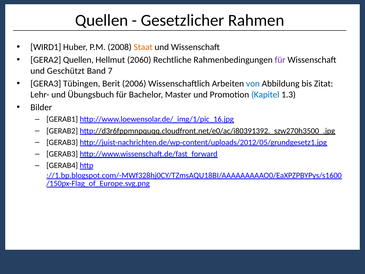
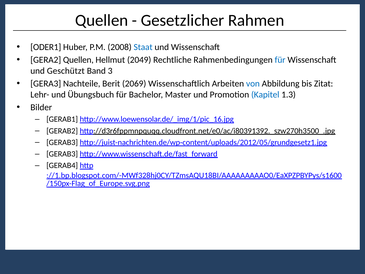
WIRD1: WIRD1 -> ODER1
Staat colour: orange -> blue
2060: 2060 -> 2049
für at (280, 60) colour: purple -> blue
7: 7 -> 3
Tübingen: Tübingen -> Nachteile
2006: 2006 -> 2069
